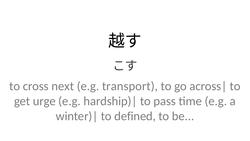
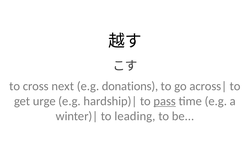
transport: transport -> donations
pass underline: none -> present
defined: defined -> leading
